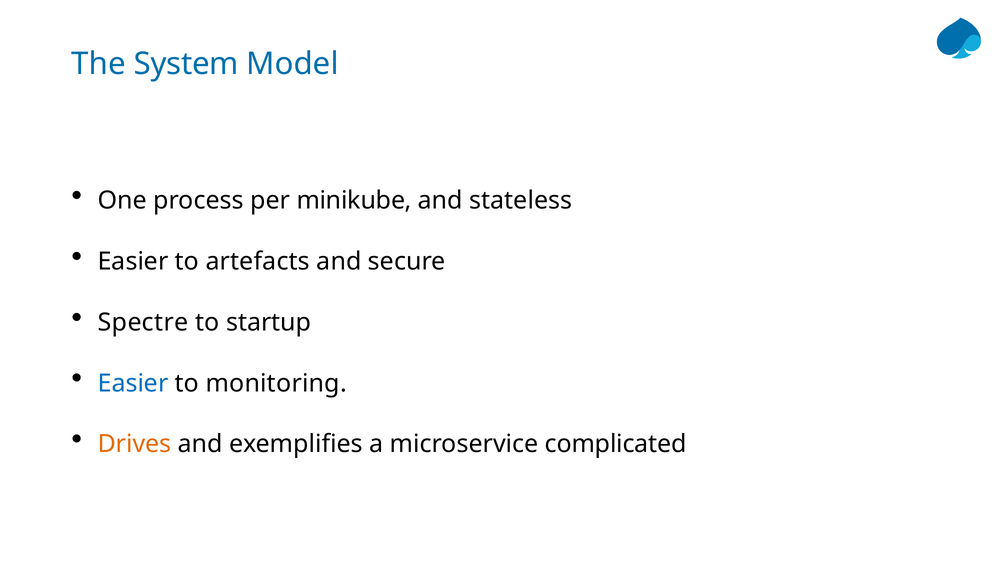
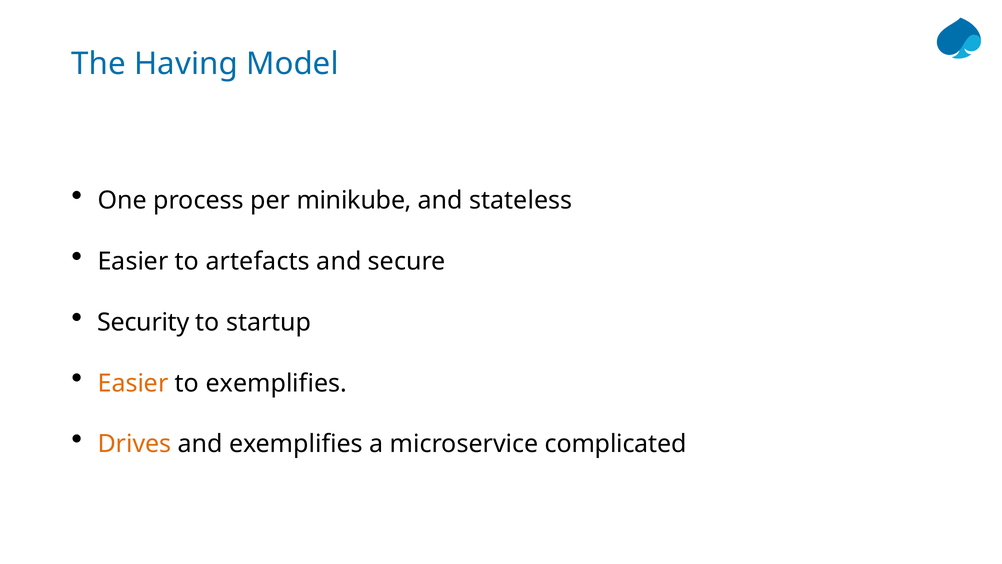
System: System -> Having
Spectre: Spectre -> Security
Easier at (133, 383) colour: blue -> orange
to monitoring: monitoring -> exemplifies
